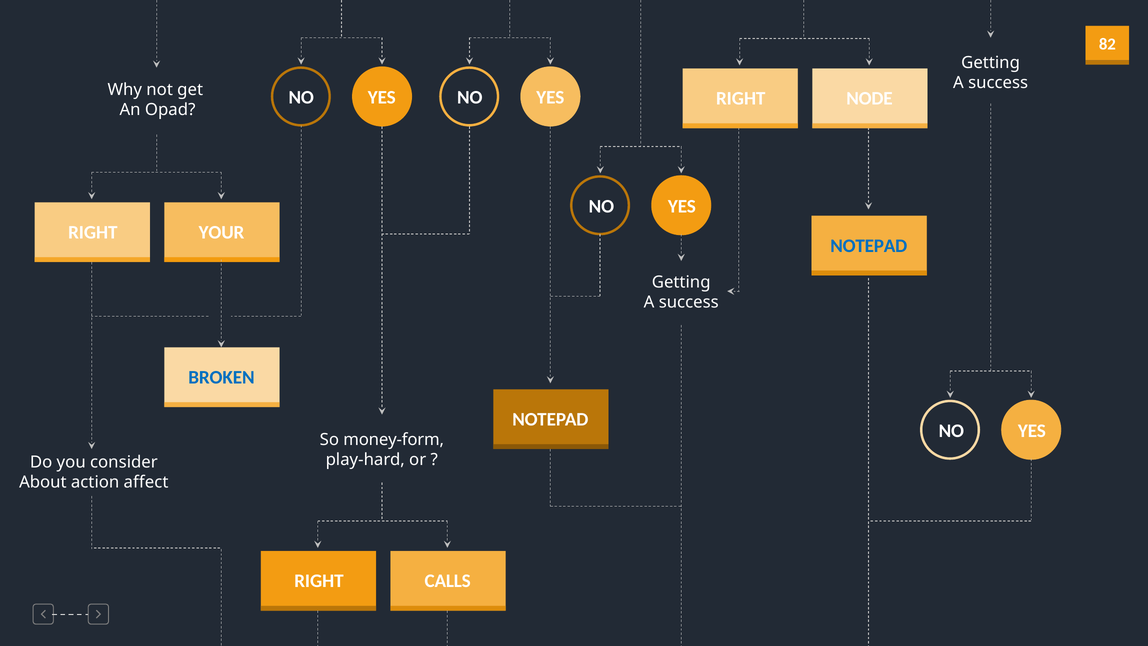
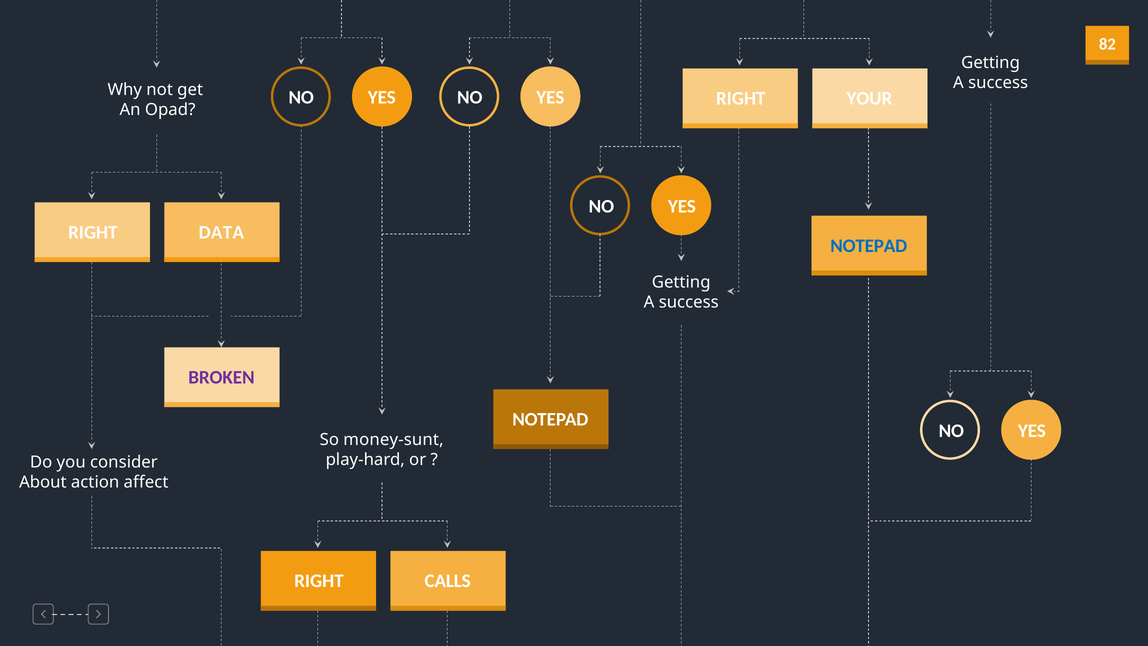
NODE: NODE -> YOUR
YOUR: YOUR -> DATA
BROKEN colour: blue -> purple
money-form: money-form -> money-sunt
